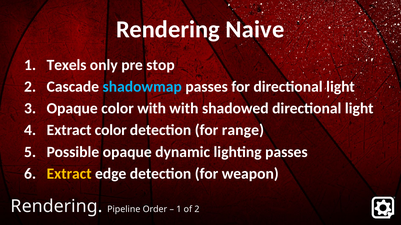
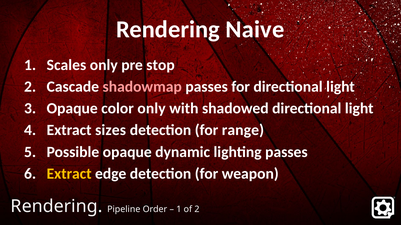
Texels: Texels -> Scales
shadowmap colour: light blue -> pink
color with: with -> only
Extract color: color -> sizes
